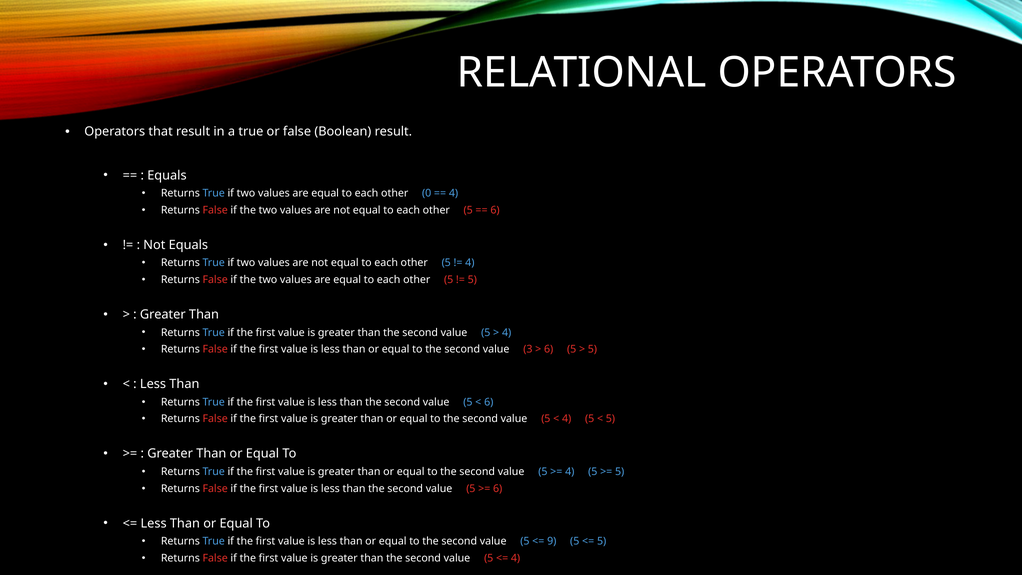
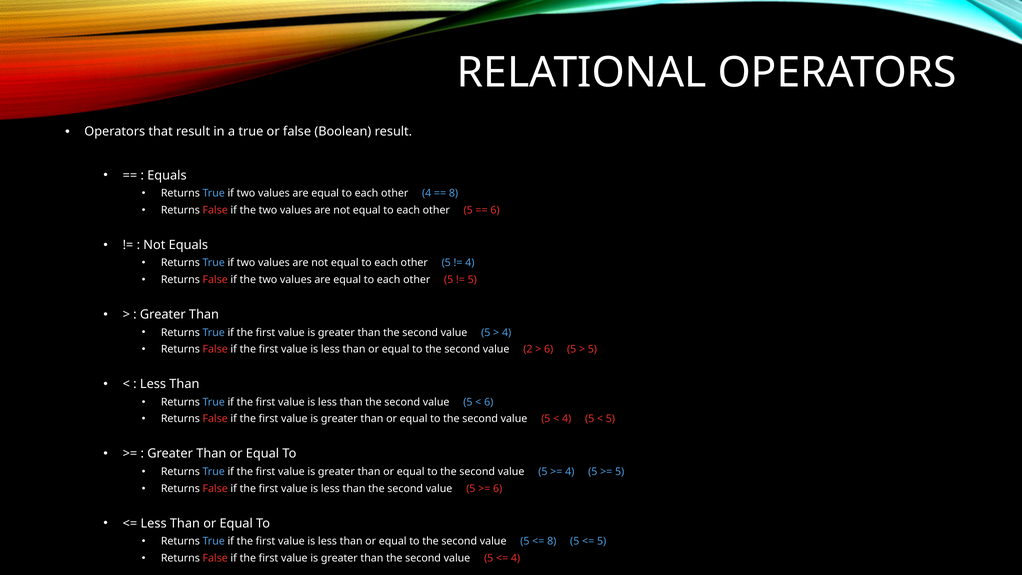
other 0: 0 -> 4
4 at (454, 193): 4 -> 8
3: 3 -> 2
9 at (552, 541): 9 -> 8
